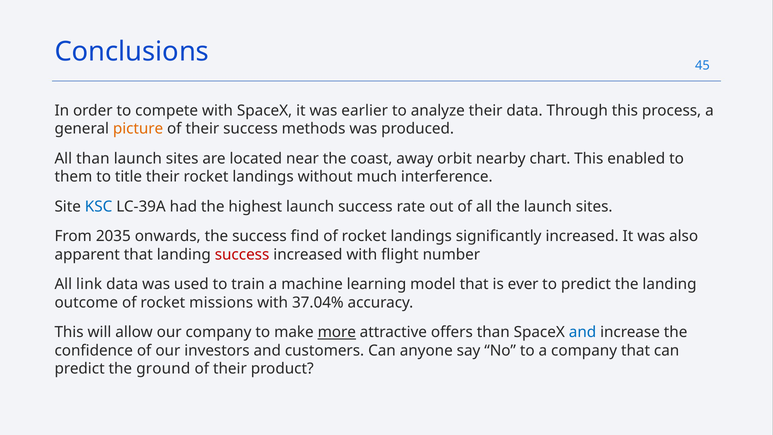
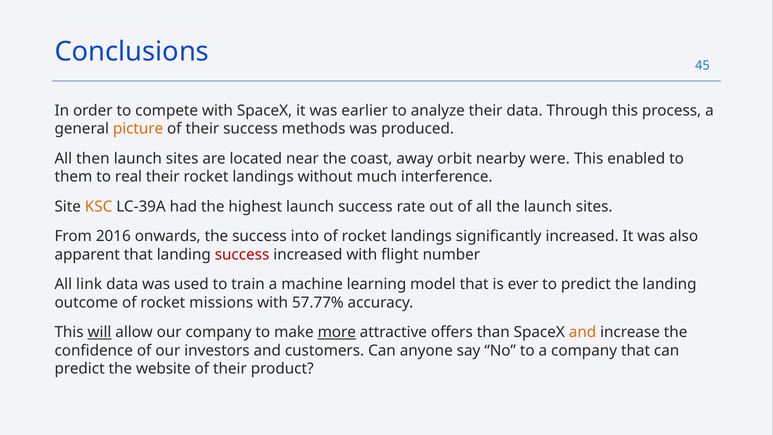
All than: than -> then
chart: chart -> were
title: title -> real
KSC colour: blue -> orange
2035: 2035 -> 2016
find: find -> into
37.04%: 37.04% -> 57.77%
will underline: none -> present
and at (583, 332) colour: blue -> orange
ground: ground -> website
